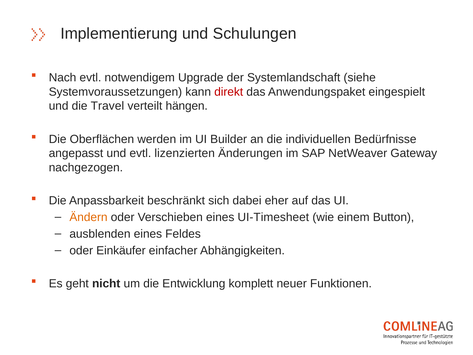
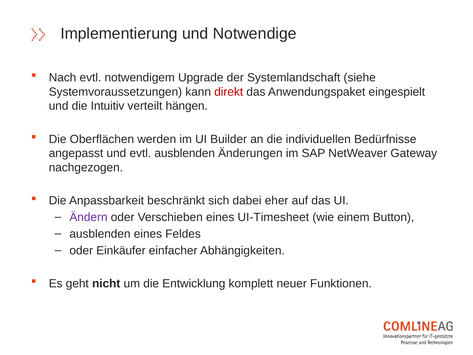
Schulungen: Schulungen -> Notwendige
Travel: Travel -> Intuitiv
evtl lizenzierten: lizenzierten -> ausblenden
Ändern colour: orange -> purple
